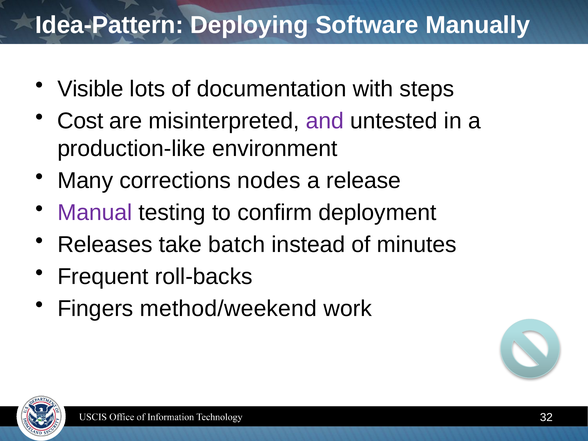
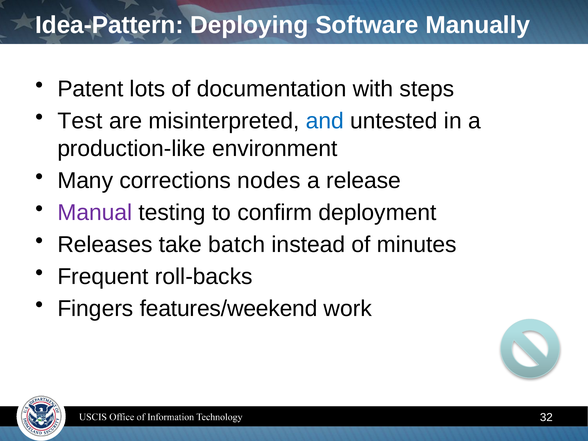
Visible: Visible -> Patent
Cost: Cost -> Test
and colour: purple -> blue
method/weekend: method/weekend -> features/weekend
